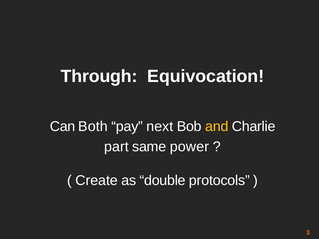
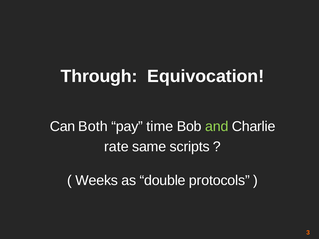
next: next -> time
and colour: yellow -> light green
part: part -> rate
power: power -> scripts
Create: Create -> Weeks
